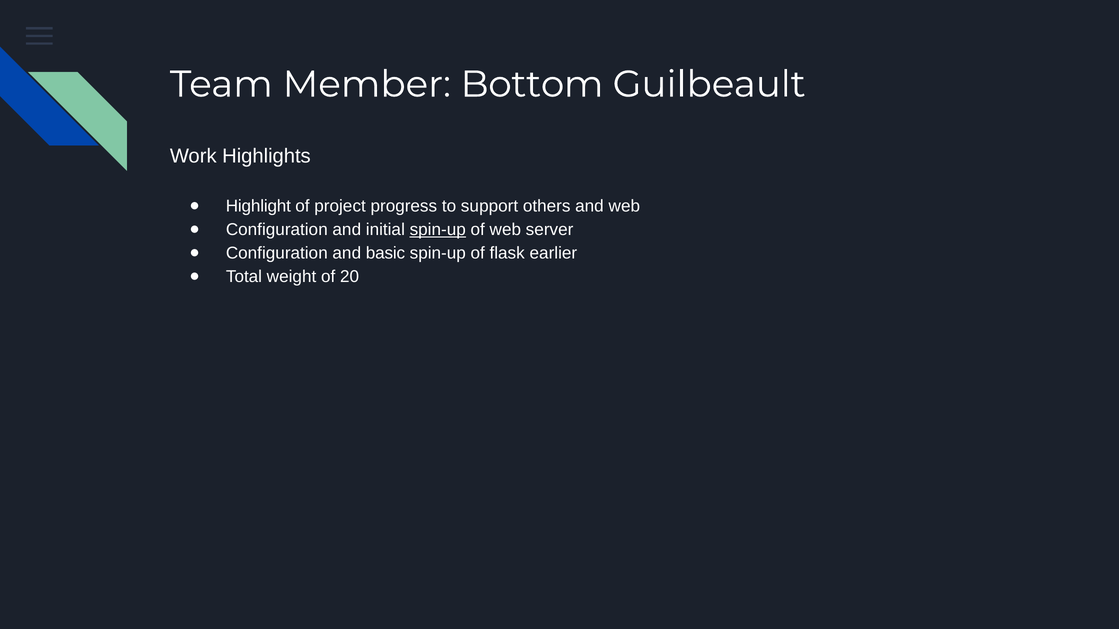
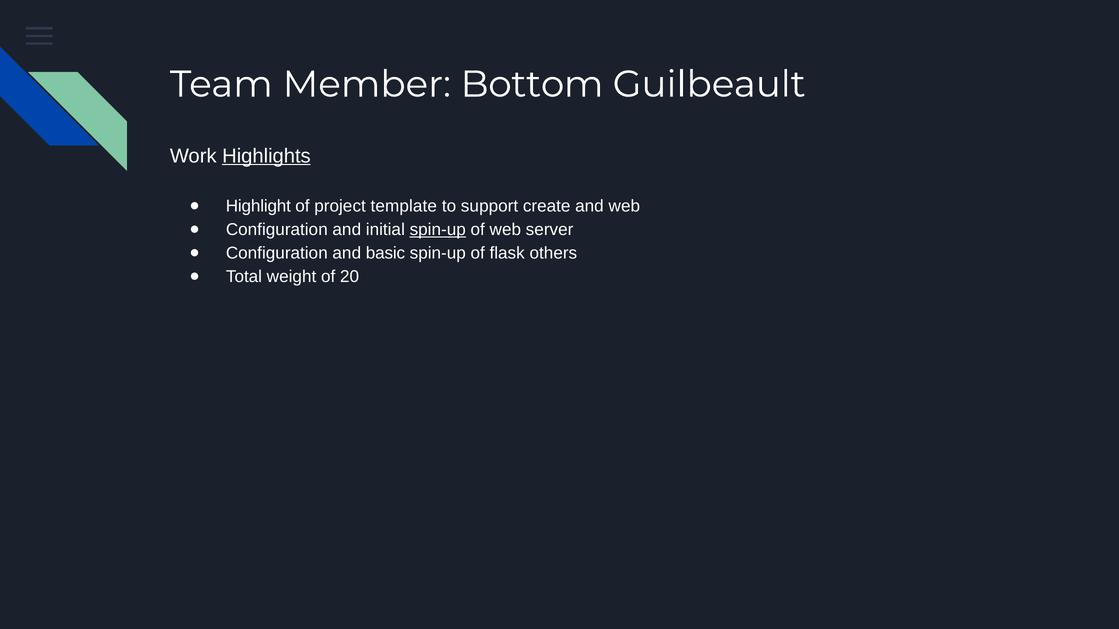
Highlights underline: none -> present
progress: progress -> template
others: others -> create
earlier: earlier -> others
